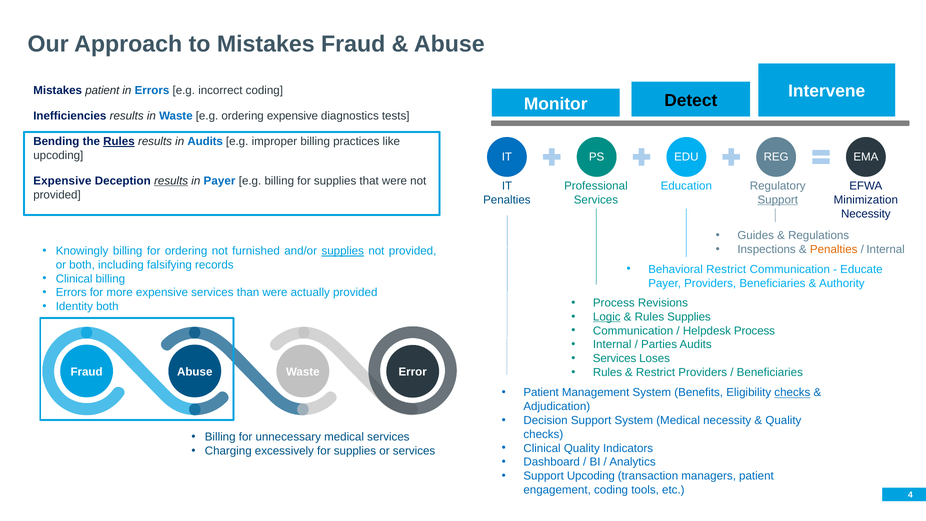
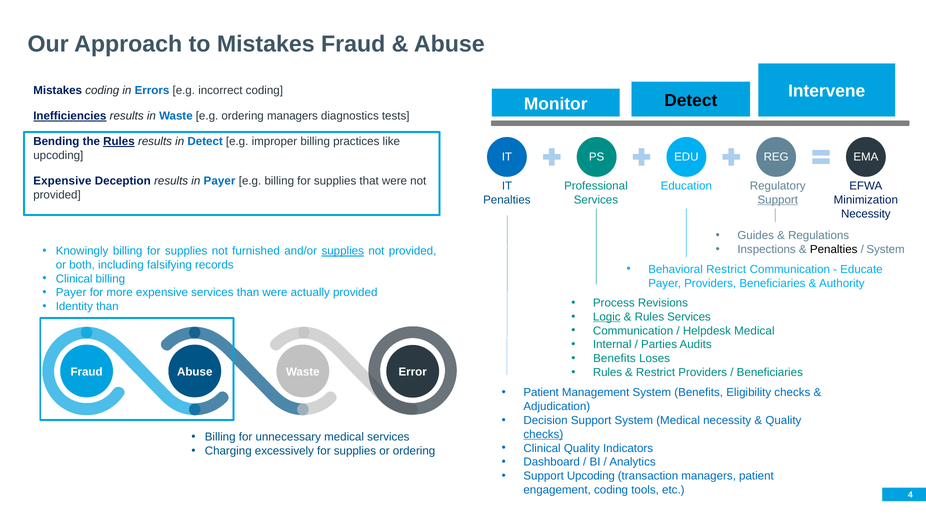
Mistakes patient: patient -> coding
Inefficiencies underline: none -> present
ordering expensive: expensive -> managers
in Audits: Audits -> Detect
results at (171, 181) underline: present -> none
Penalties at (834, 249) colour: orange -> black
Internal at (886, 249): Internal -> System
Knowingly billing for ordering: ordering -> supplies
Errors at (71, 293): Errors -> Payer
Identity both: both -> than
Rules Supplies: Supplies -> Services
Helpdesk Process: Process -> Medical
Services at (615, 358): Services -> Benefits
checks at (792, 393) underline: present -> none
checks at (543, 434) underline: none -> present
or services: services -> ordering
